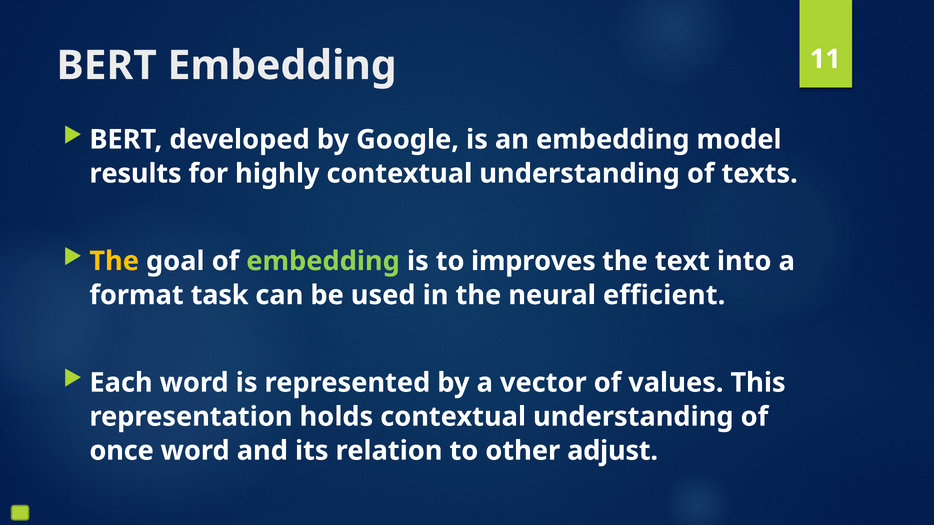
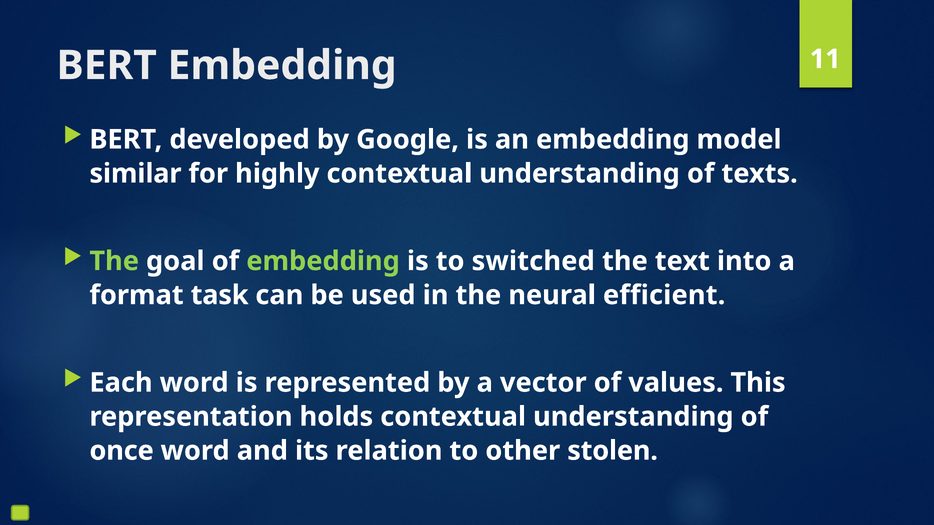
results: results -> similar
The at (114, 261) colour: yellow -> light green
improves: improves -> switched
adjust: adjust -> stolen
